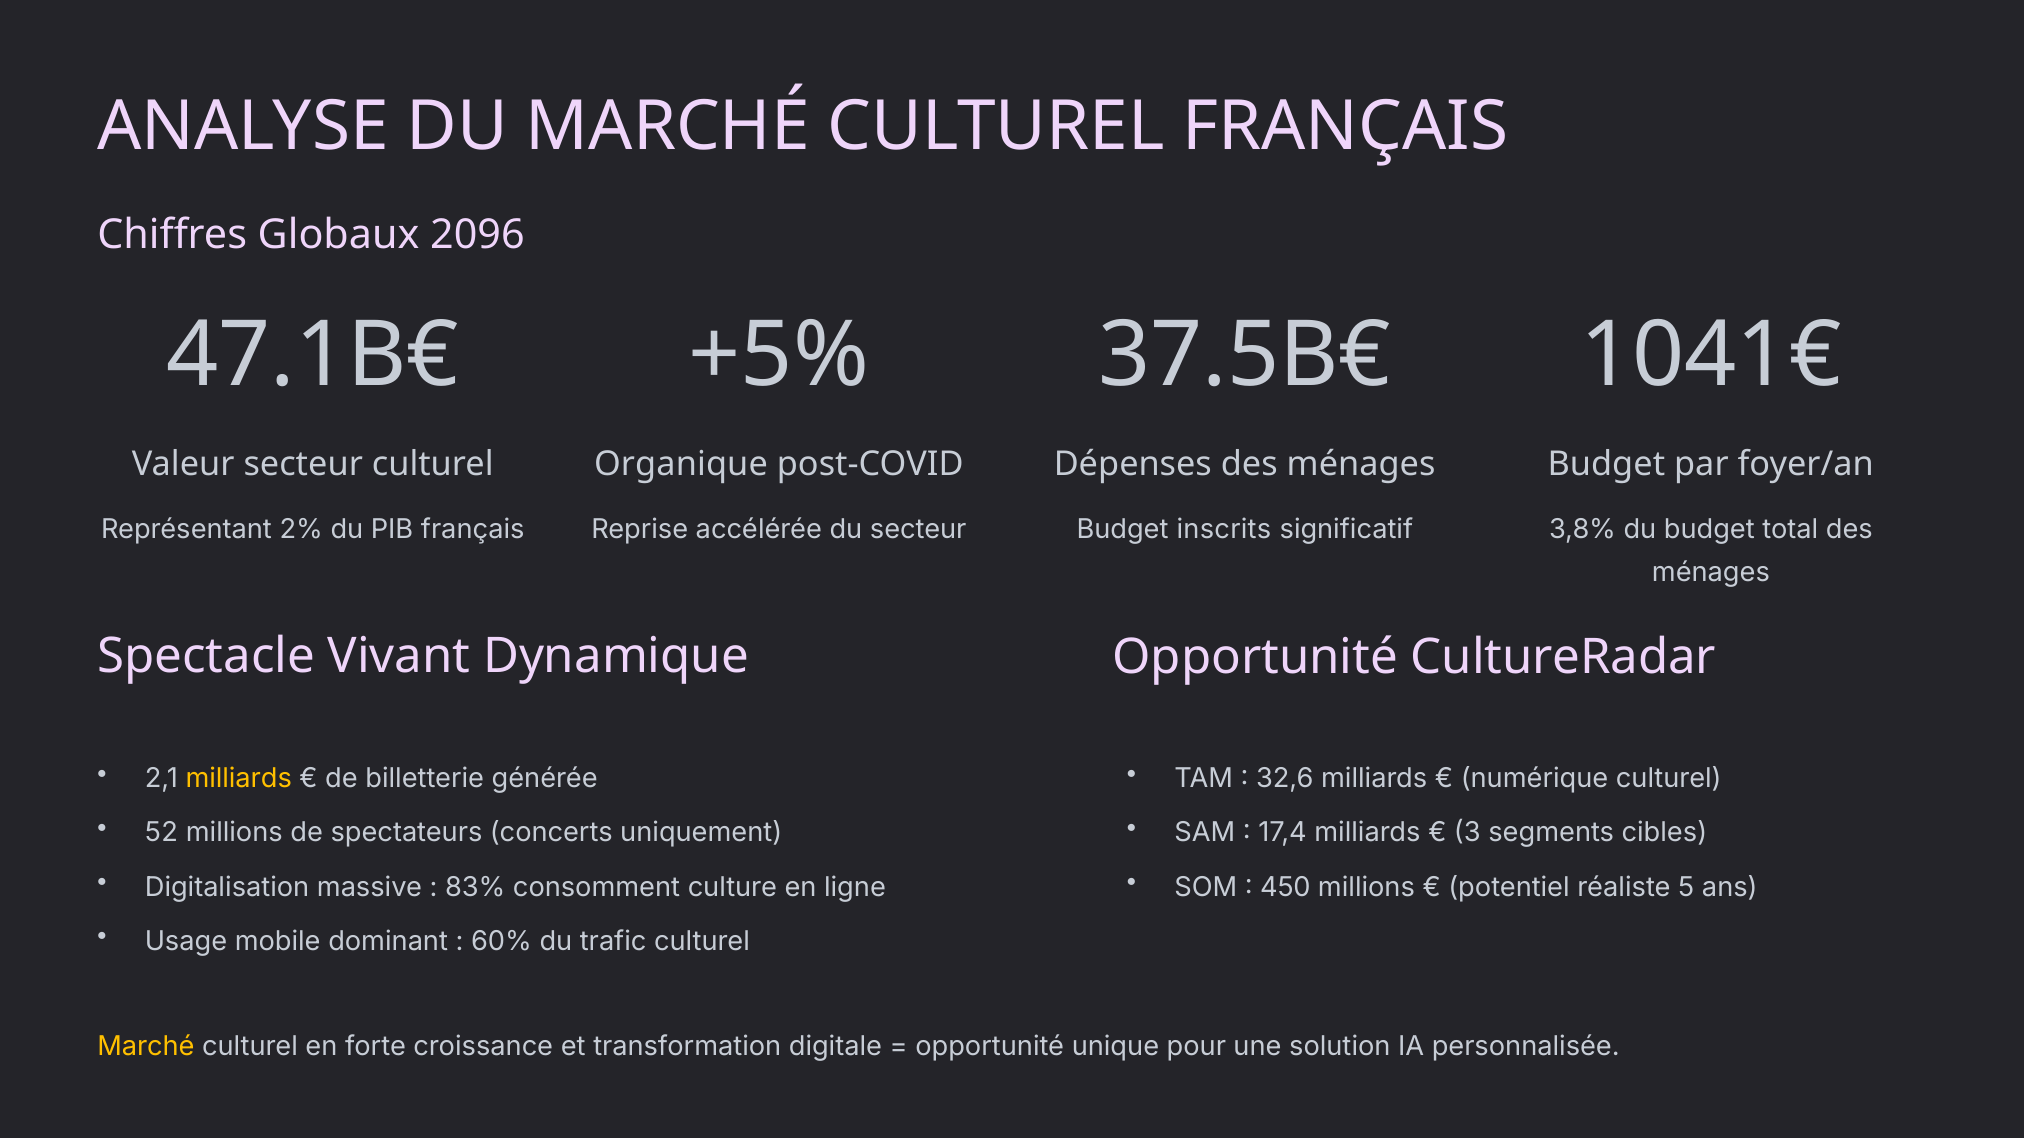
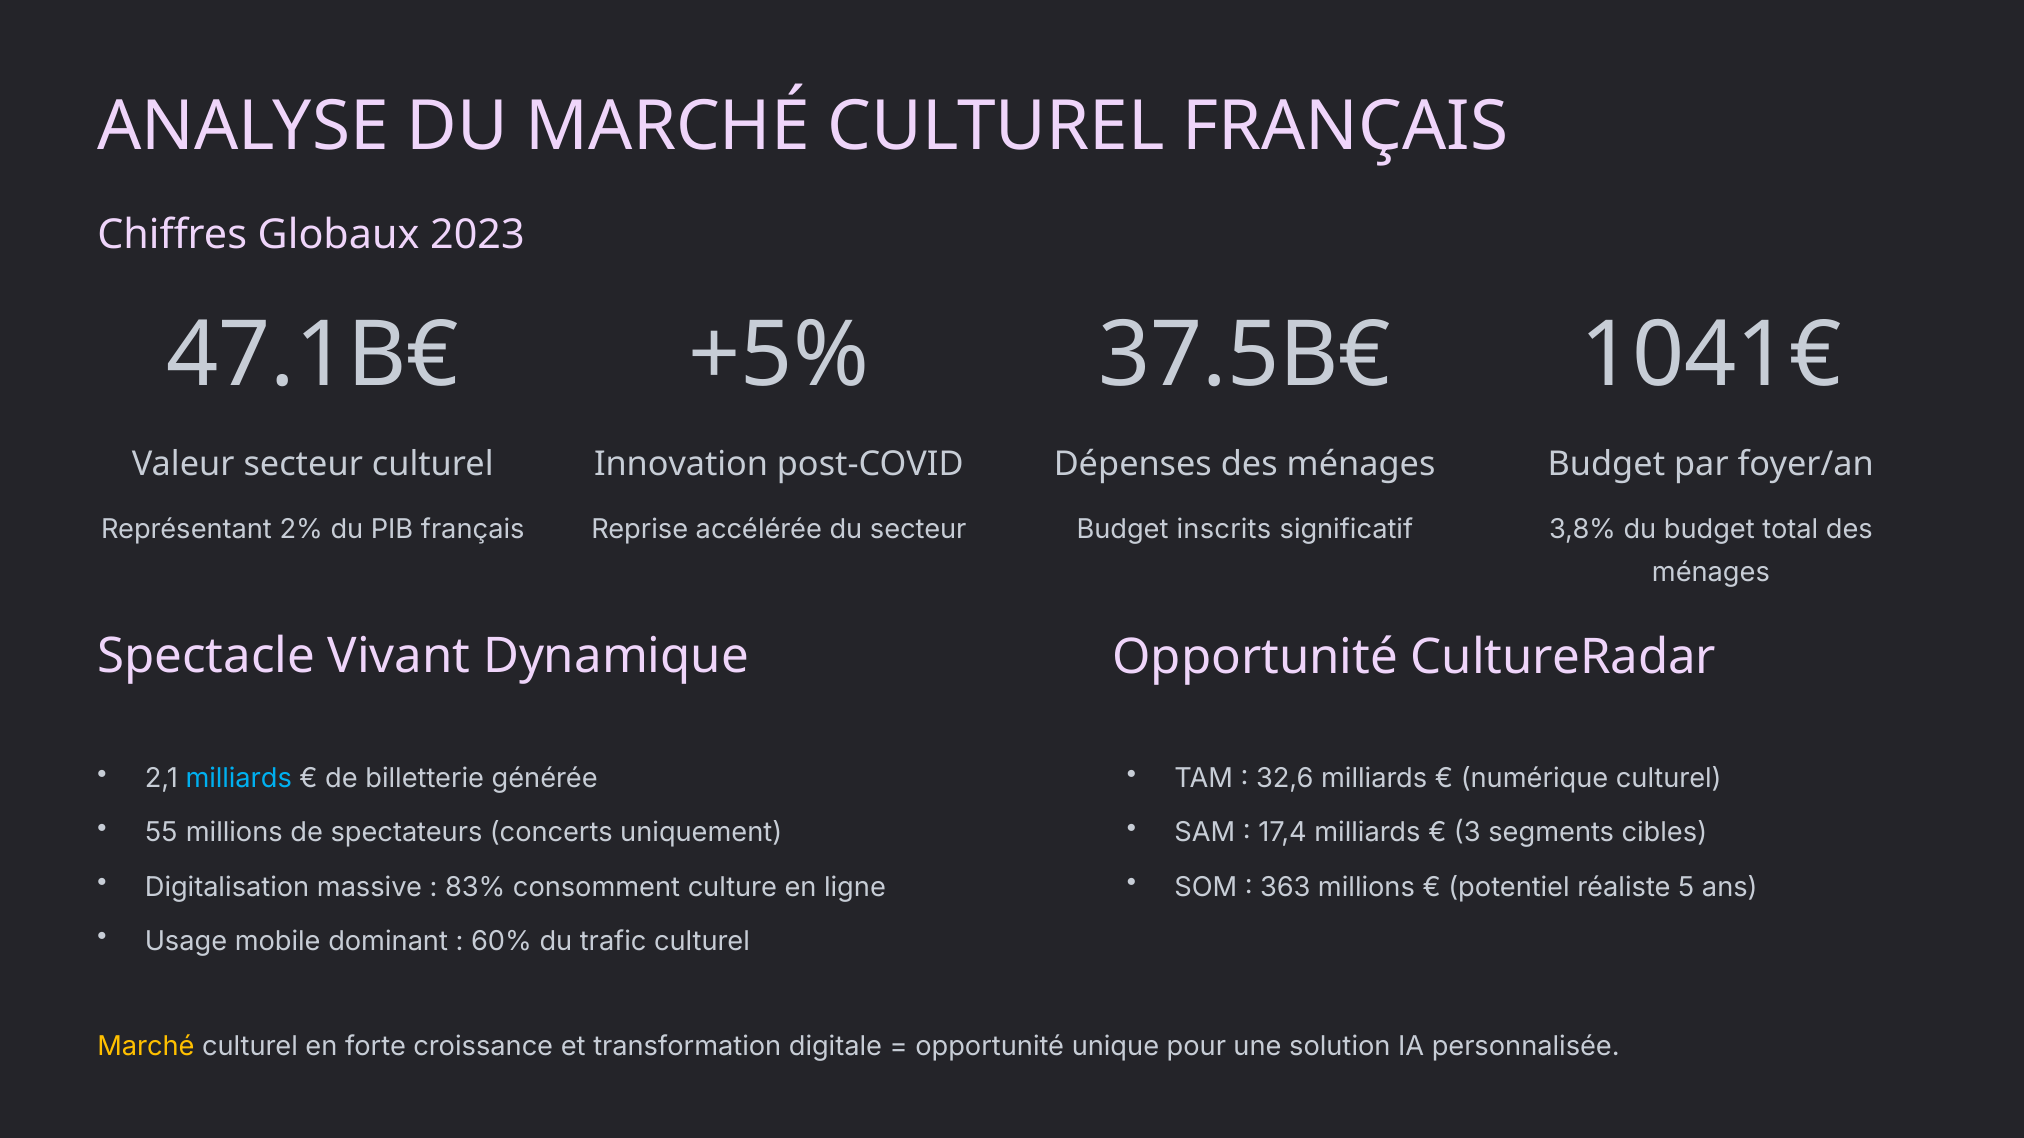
2096: 2096 -> 2023
Organique: Organique -> Innovation
milliards at (239, 779) colour: yellow -> light blue
52: 52 -> 55
450: 450 -> 363
